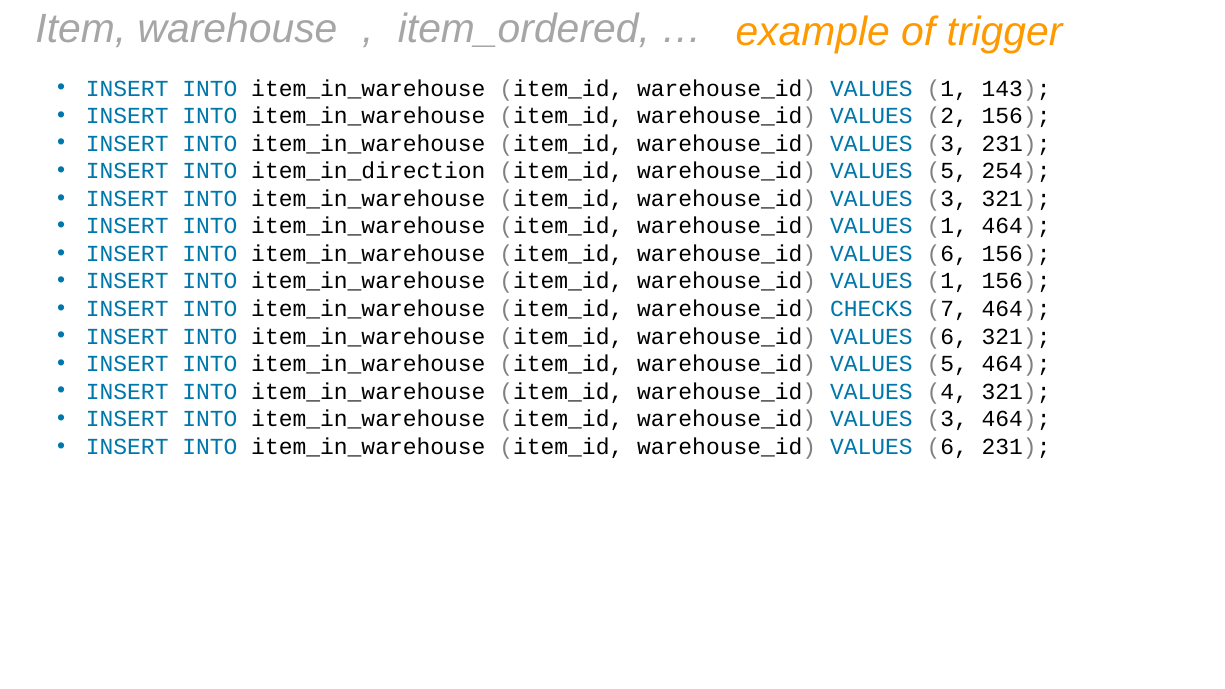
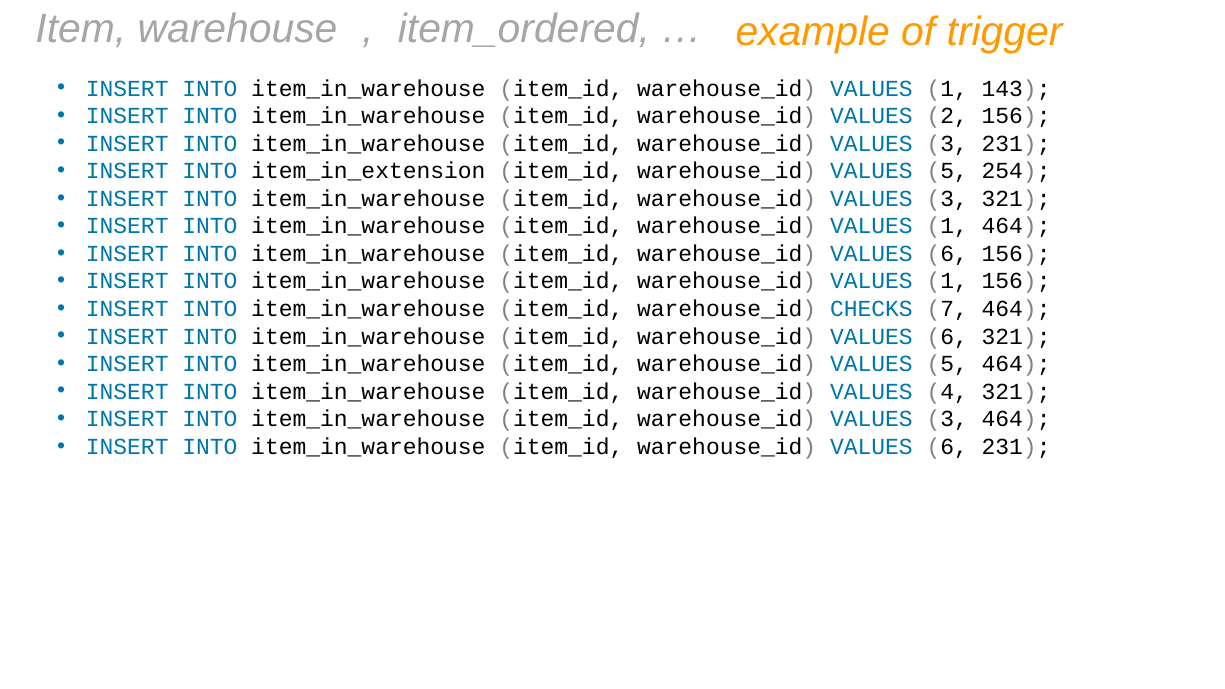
item_in_direction: item_in_direction -> item_in_extension
